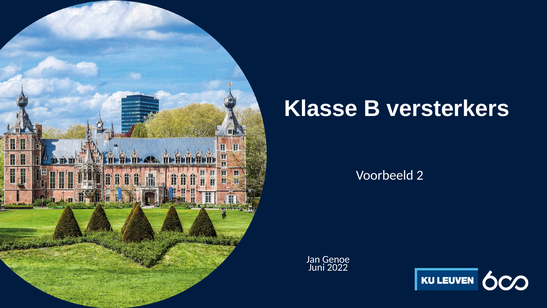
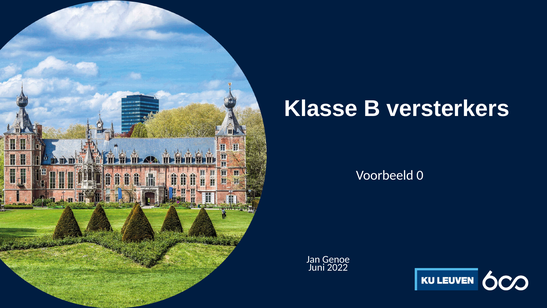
2: 2 -> 0
